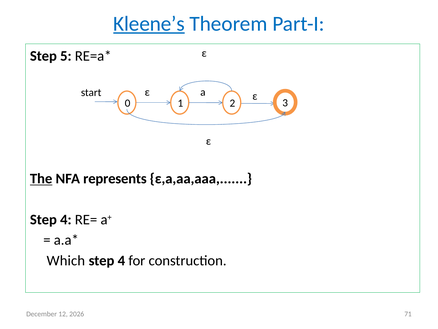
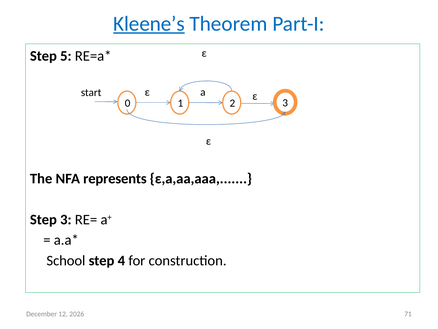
The underline: present -> none
4 at (66, 219): 4 -> 3
Which: Which -> School
